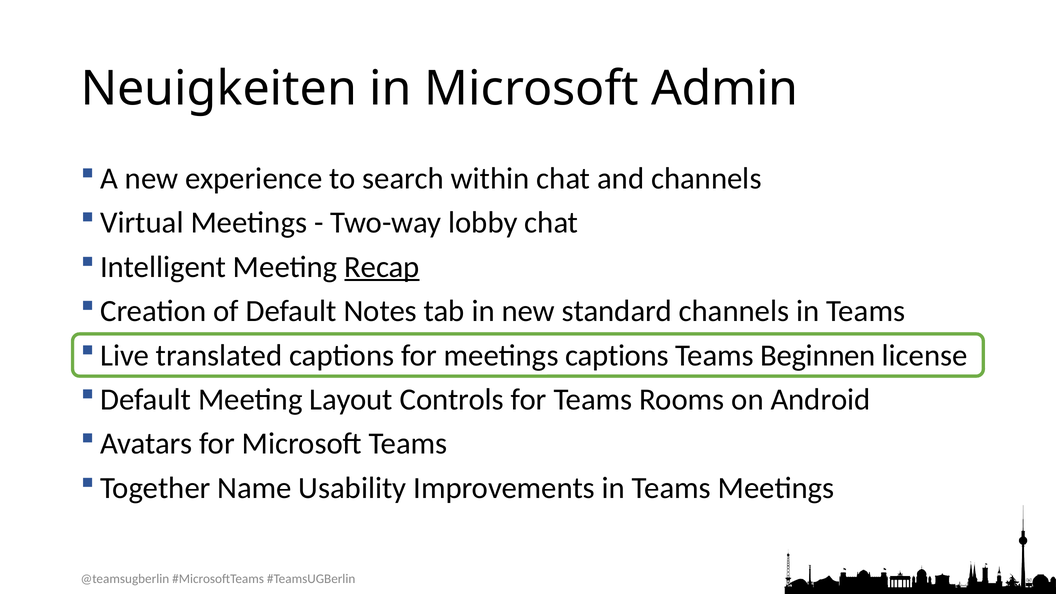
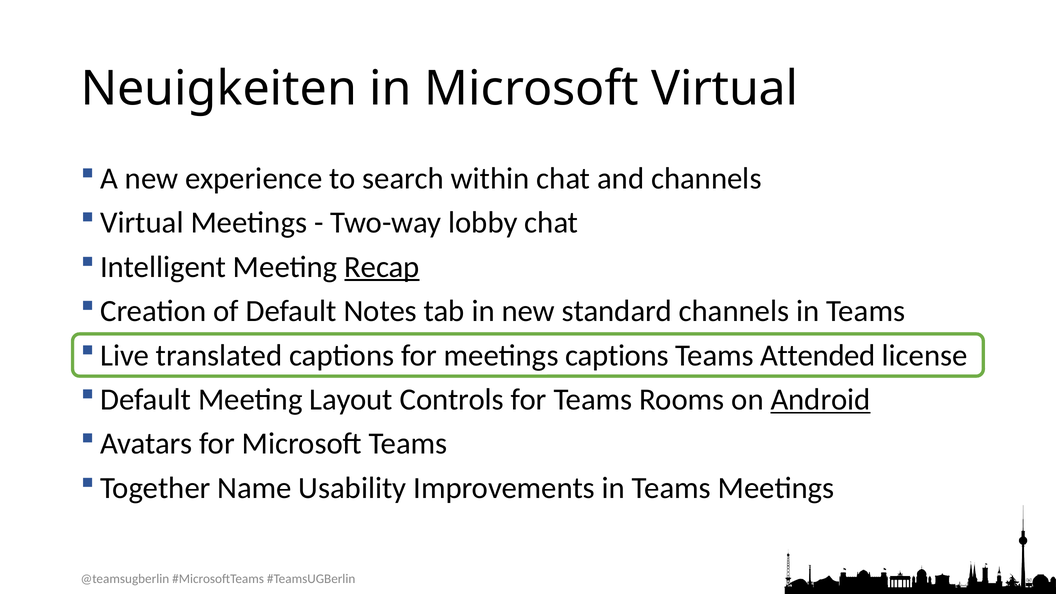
Microsoft Admin: Admin -> Virtual
Beginnen: Beginnen -> Attended
Android underline: none -> present
